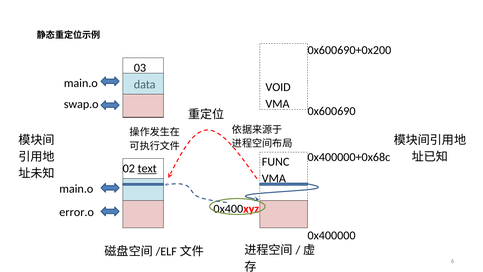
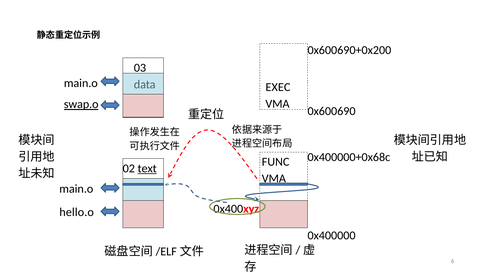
VOID: VOID -> EXEC
swap.o underline: none -> present
error.o: error.o -> hello.o
